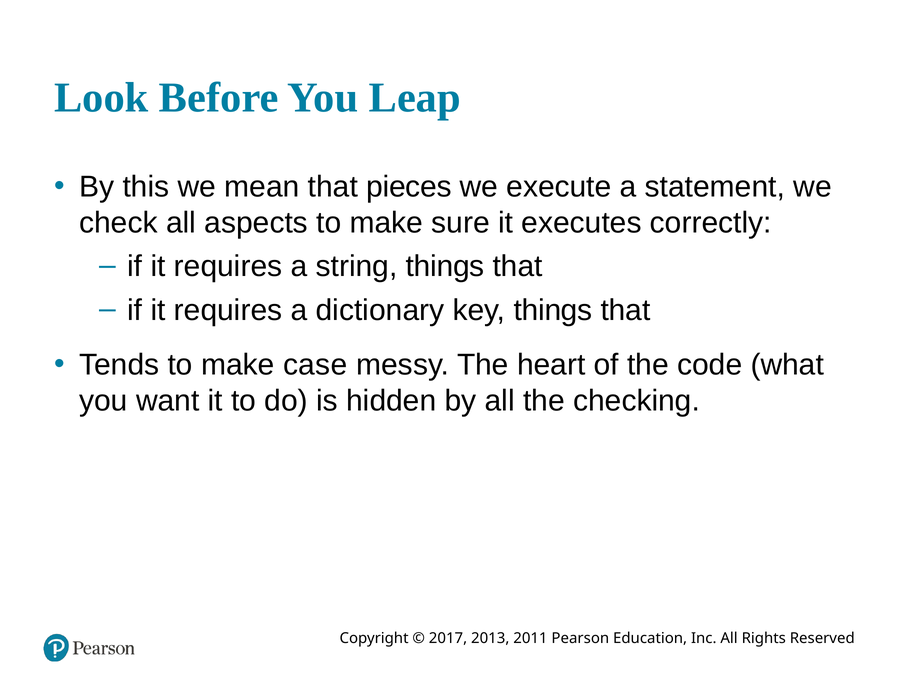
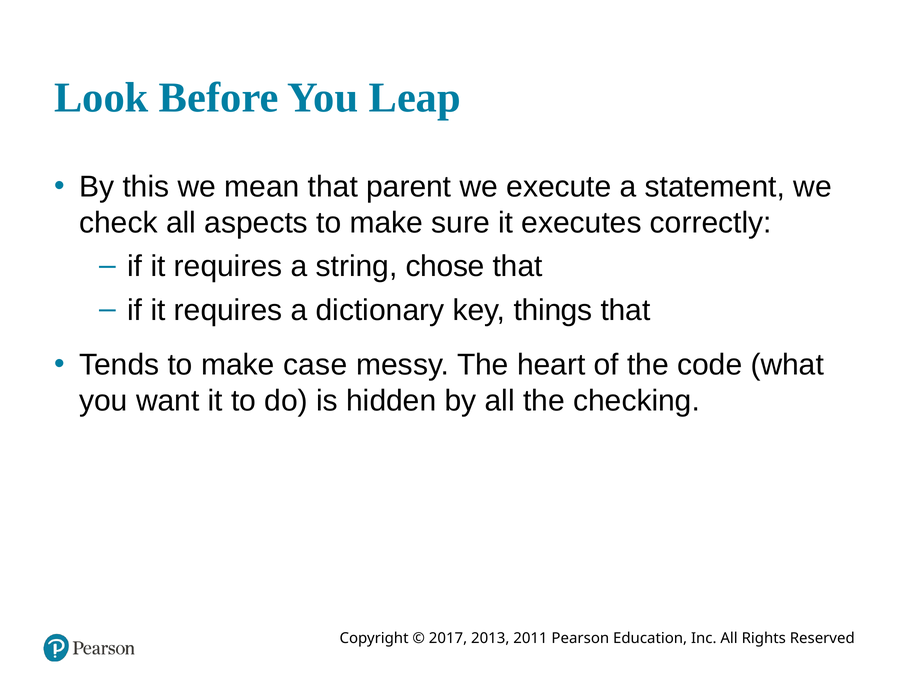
pieces: pieces -> parent
string things: things -> chose
